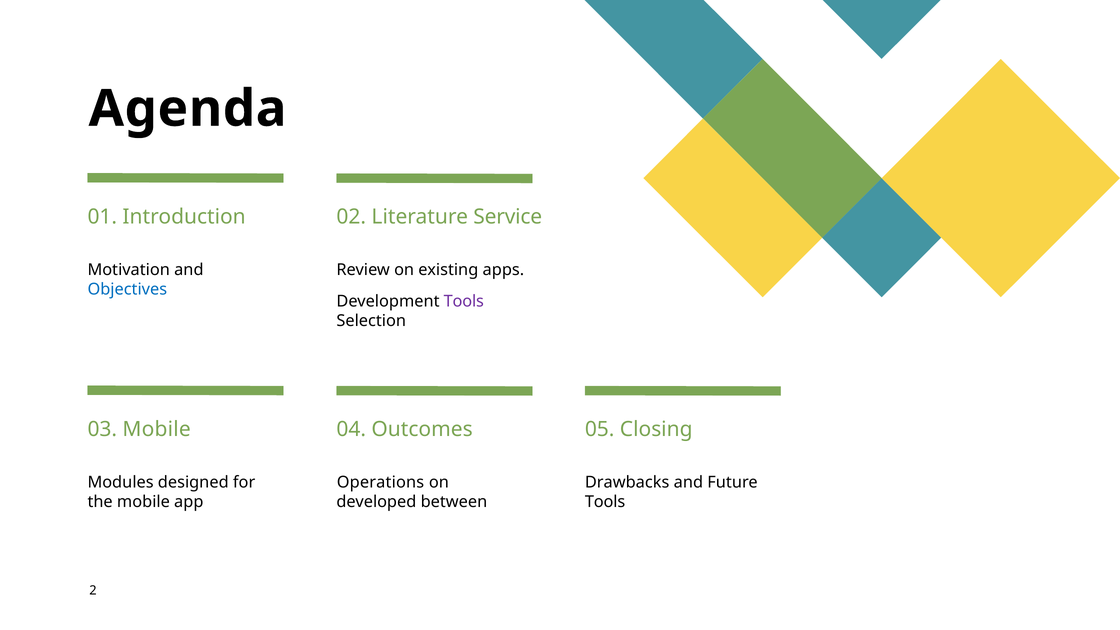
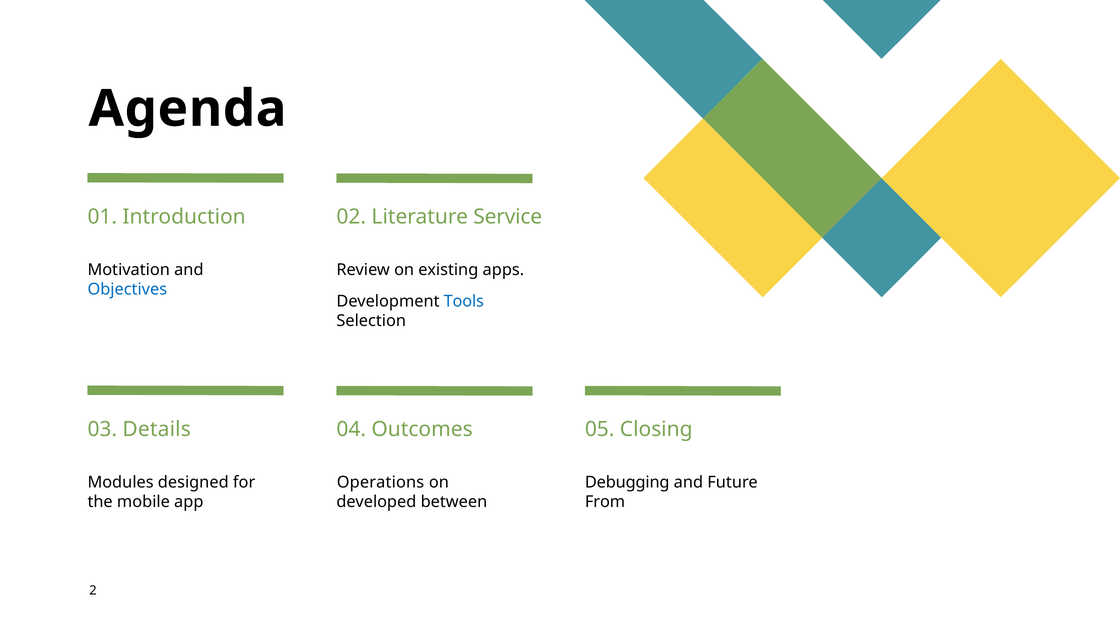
Tools at (464, 301) colour: purple -> blue
03 Mobile: Mobile -> Details
Drawbacks: Drawbacks -> Debugging
Tools at (605, 502): Tools -> From
